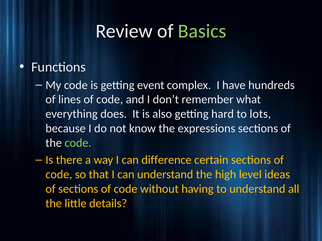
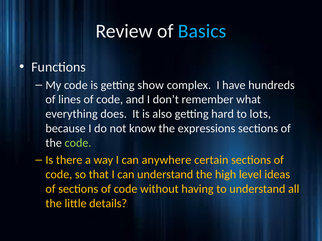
Basics colour: light green -> light blue
event: event -> show
difference: difference -> anywhere
